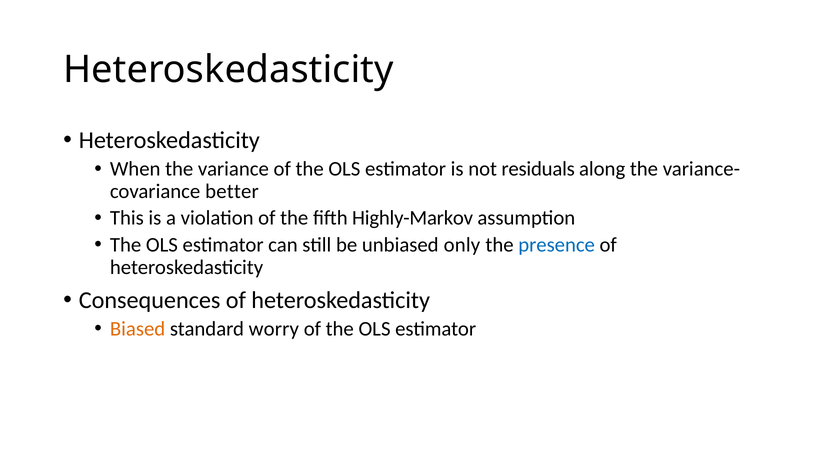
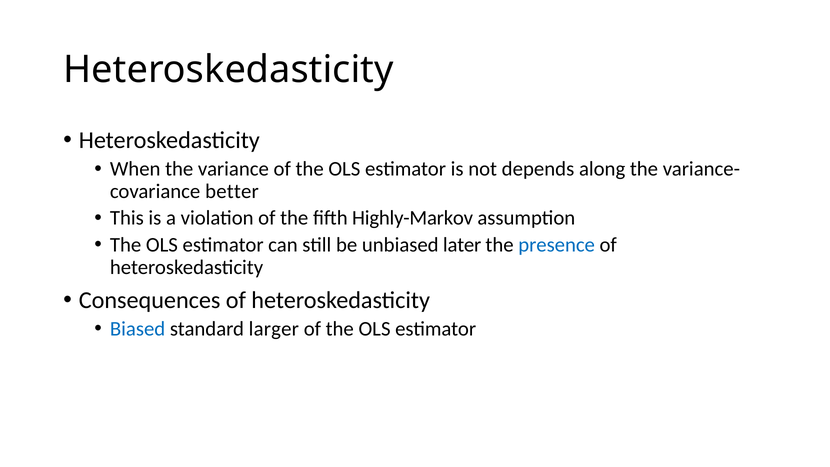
residuals: residuals -> depends
only: only -> later
Biased colour: orange -> blue
worry: worry -> larger
